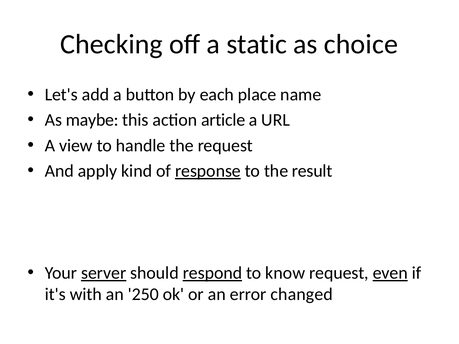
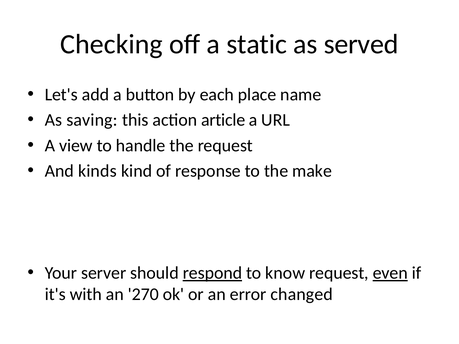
choice: choice -> served
maybe: maybe -> saving
apply: apply -> kinds
response underline: present -> none
result: result -> make
server underline: present -> none
250: 250 -> 270
